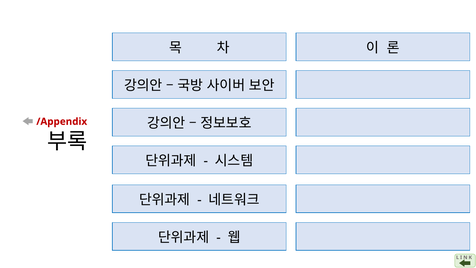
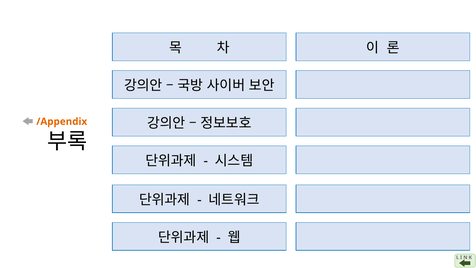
/Appendix colour: red -> orange
